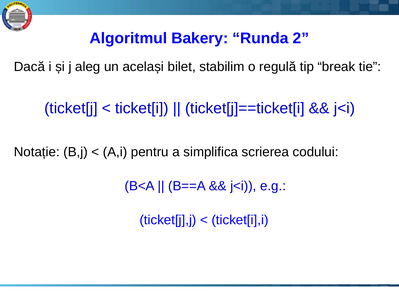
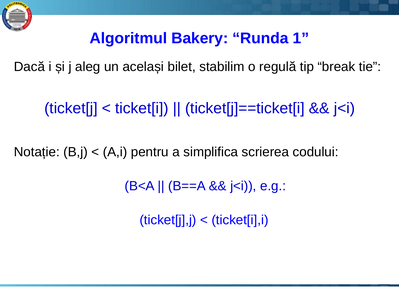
2: 2 -> 1
